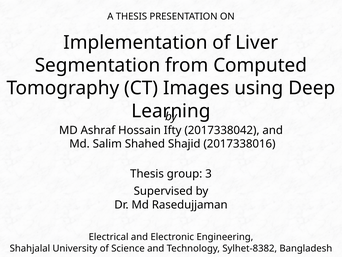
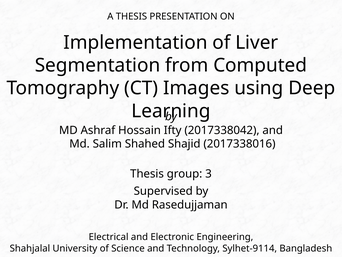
Sylhet-8382: Sylhet-8382 -> Sylhet-9114
